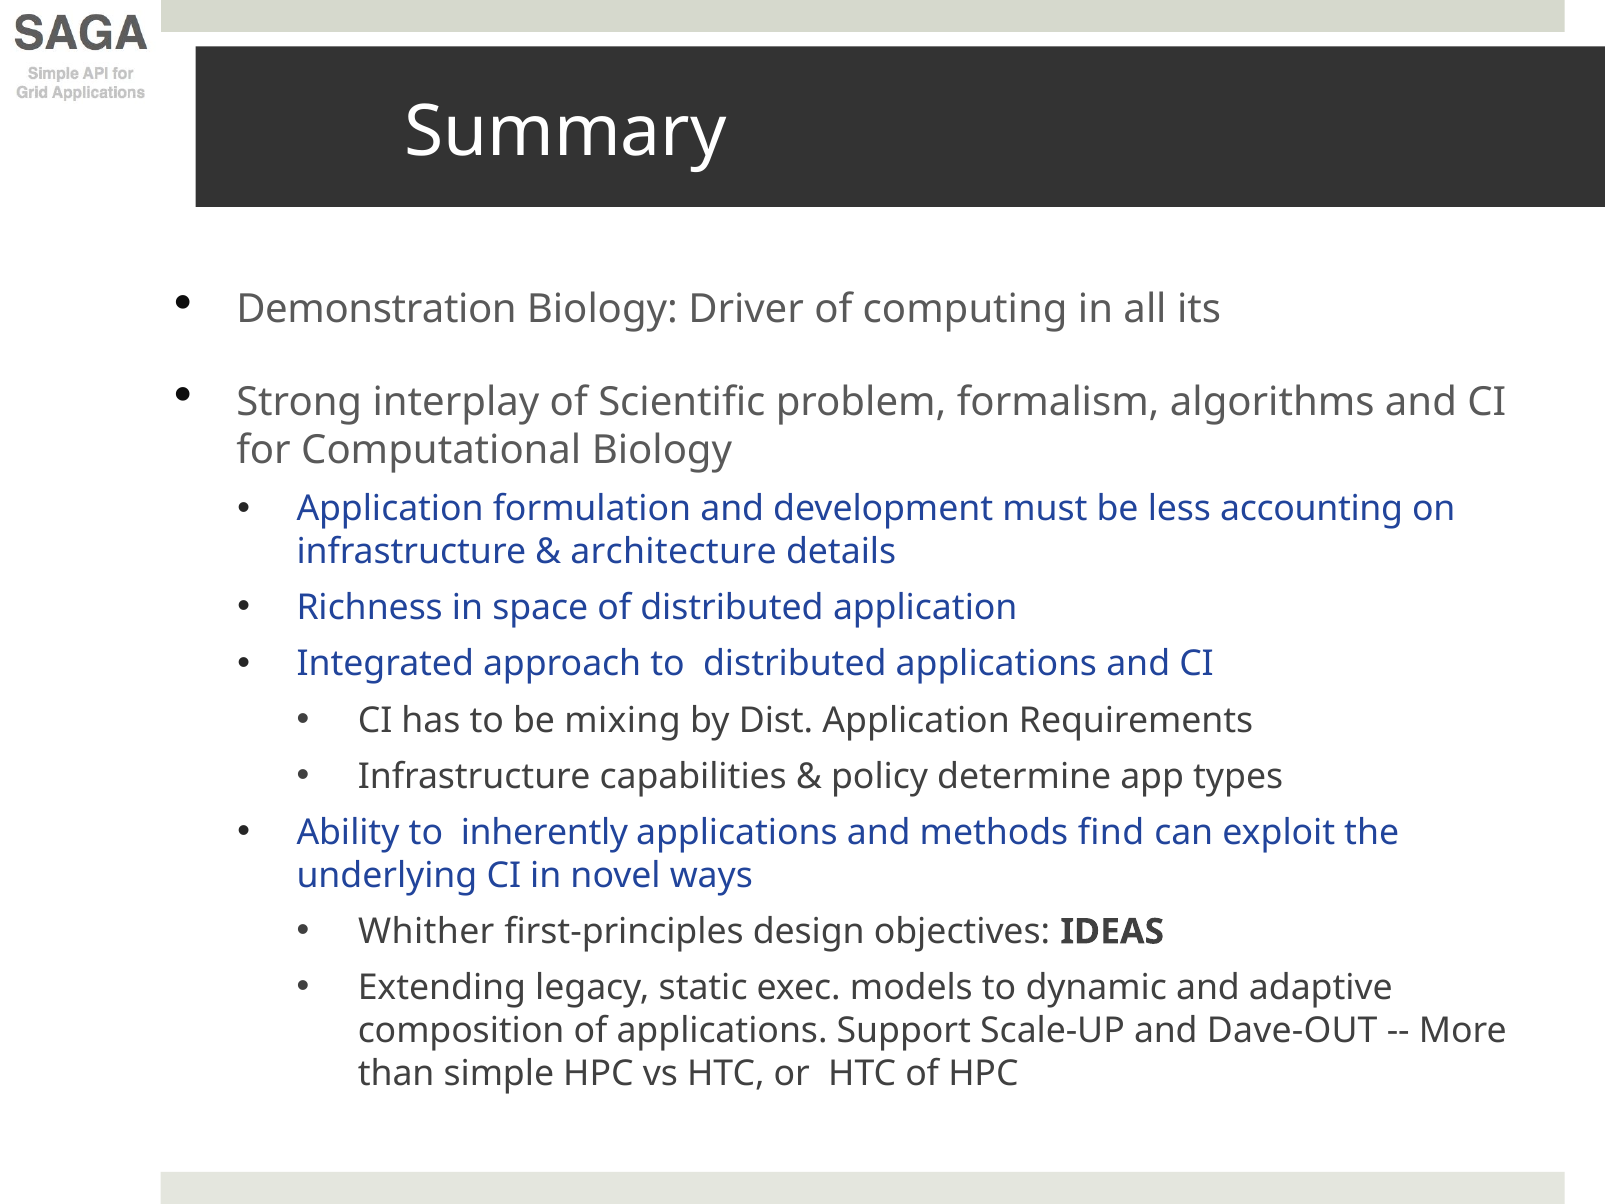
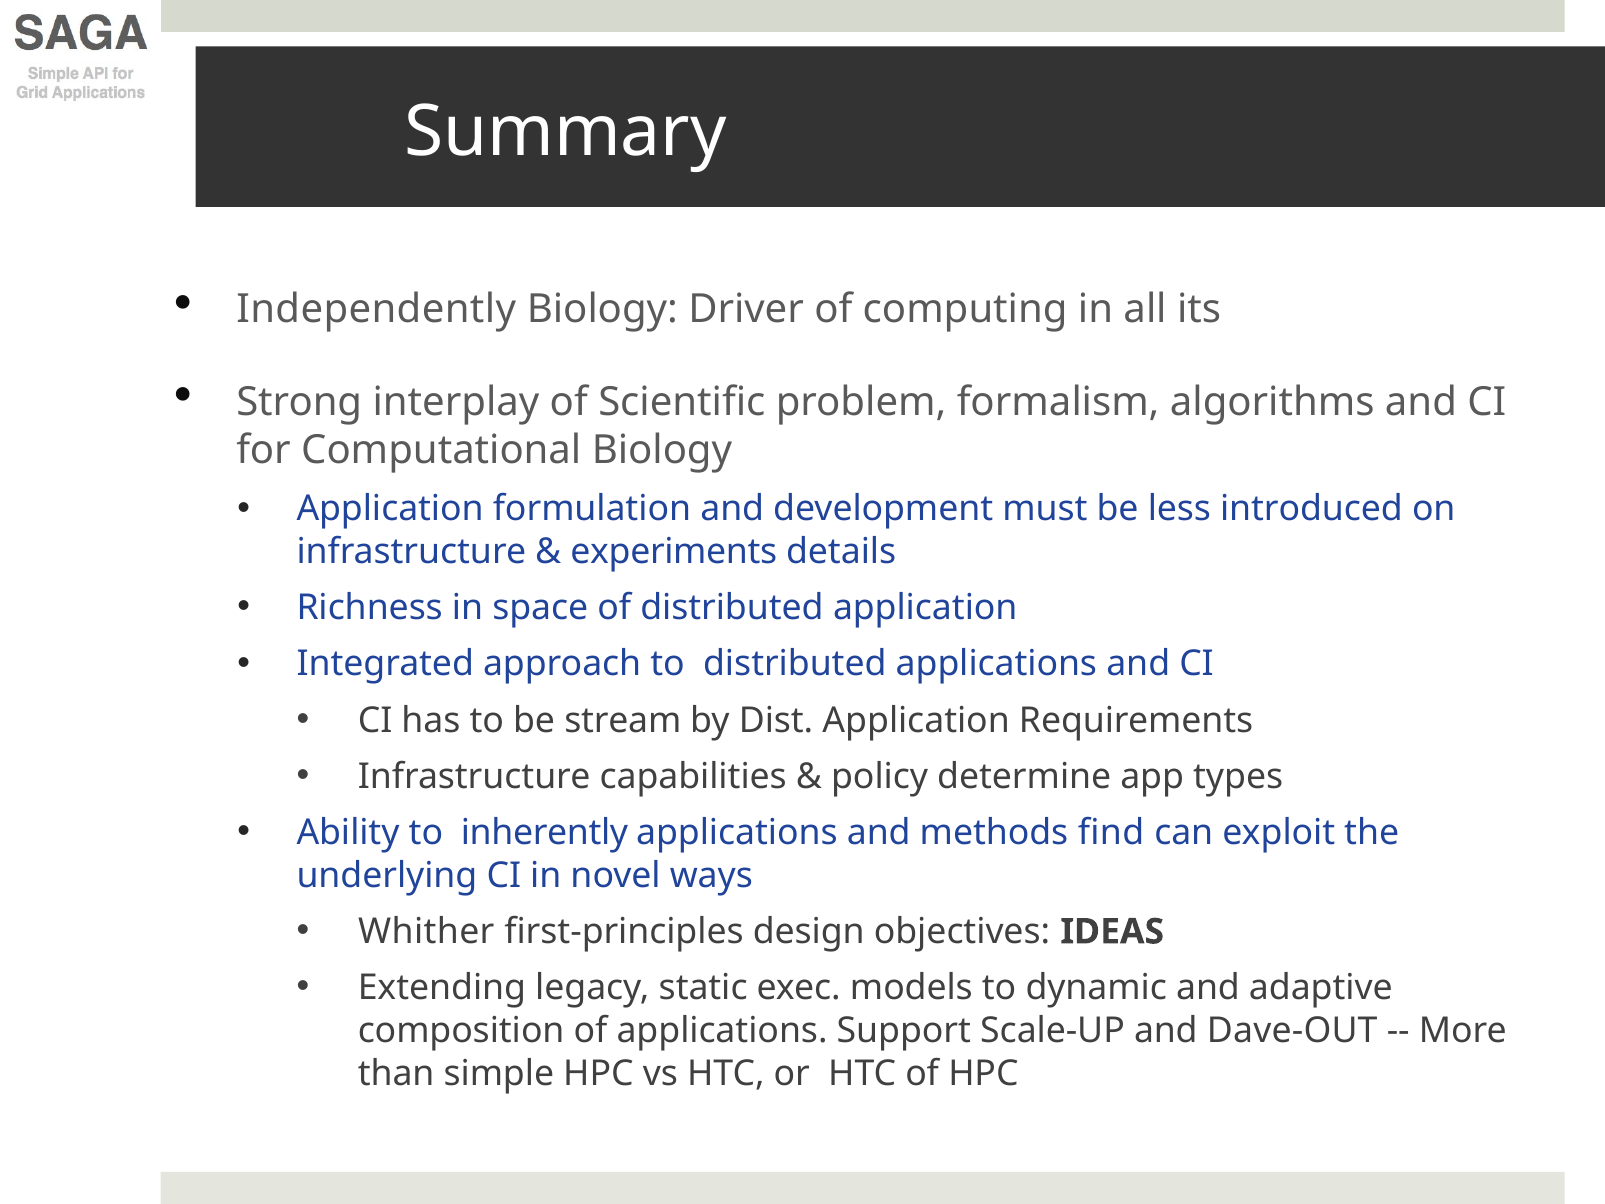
Demonstration: Demonstration -> Independently
accounting: accounting -> introduced
architecture: architecture -> experiments
mixing: mixing -> stream
